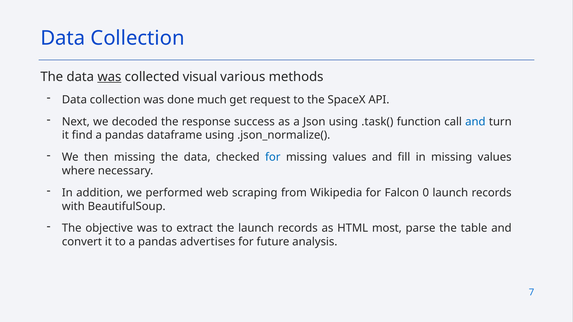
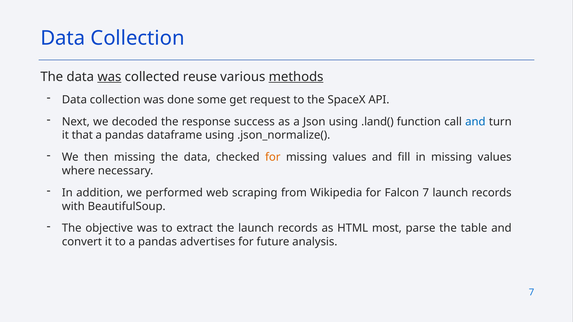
visual: visual -> reuse
methods underline: none -> present
much: much -> some
.task(: .task( -> .land(
find: find -> that
for at (273, 157) colour: blue -> orange
Falcon 0: 0 -> 7
